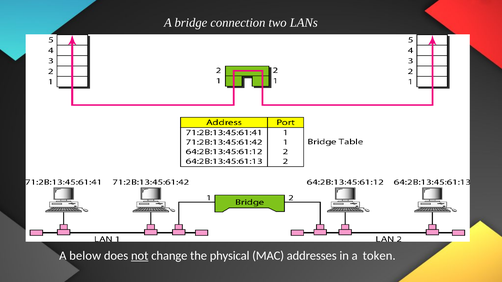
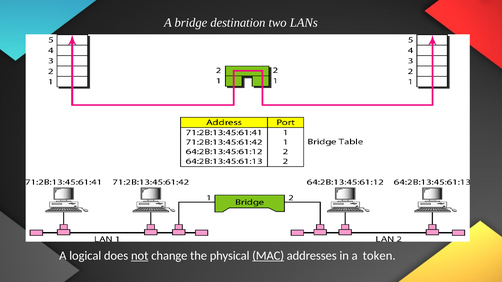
connection: connection -> destination
below: below -> logical
MAC underline: none -> present
